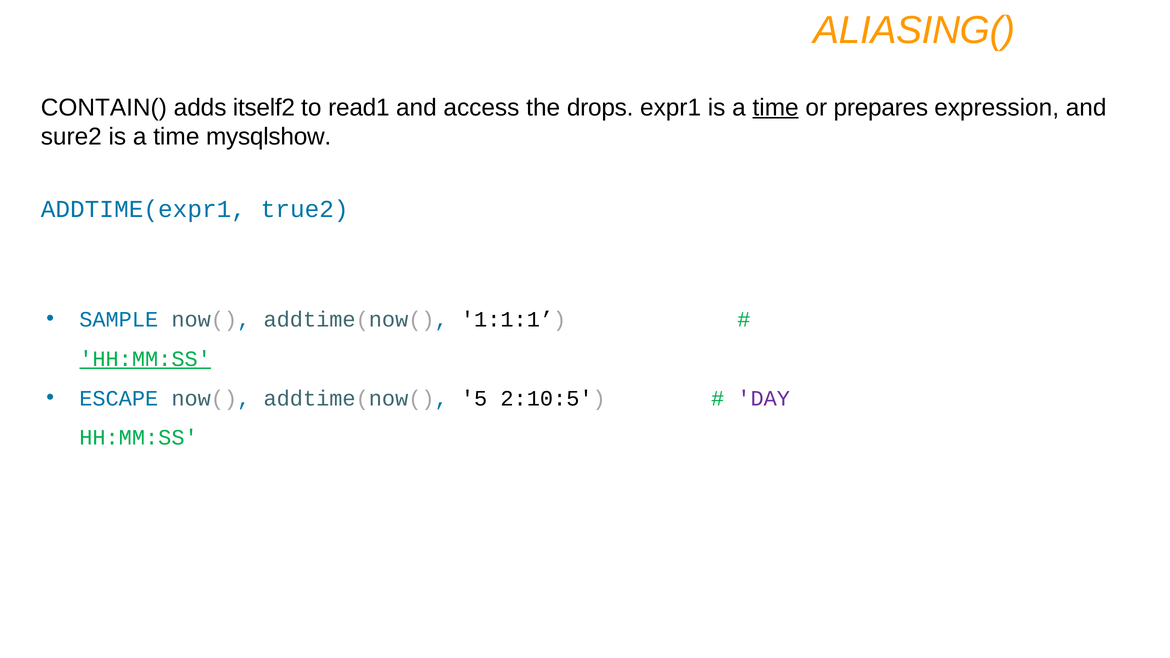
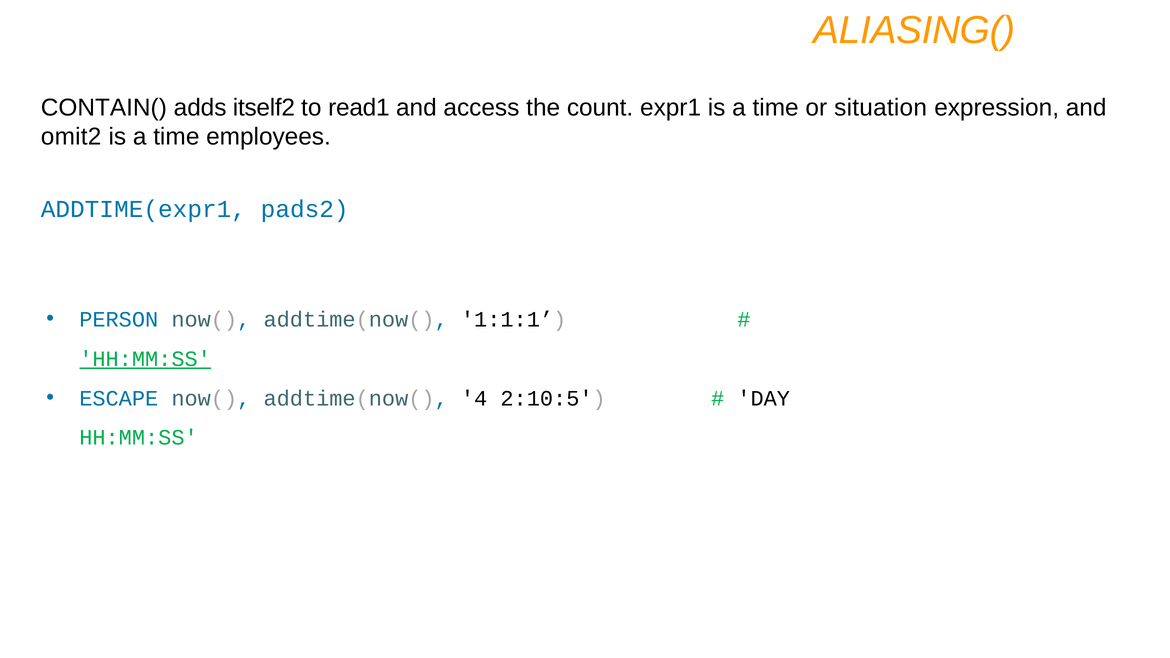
drops: drops -> count
time at (776, 108) underline: present -> none
prepares: prepares -> situation
sure2: sure2 -> omit2
mysqlshow: mysqlshow -> employees
true2: true2 -> pads2
SAMPLE: SAMPLE -> PERSON
5: 5 -> 4
DAY colour: purple -> black
